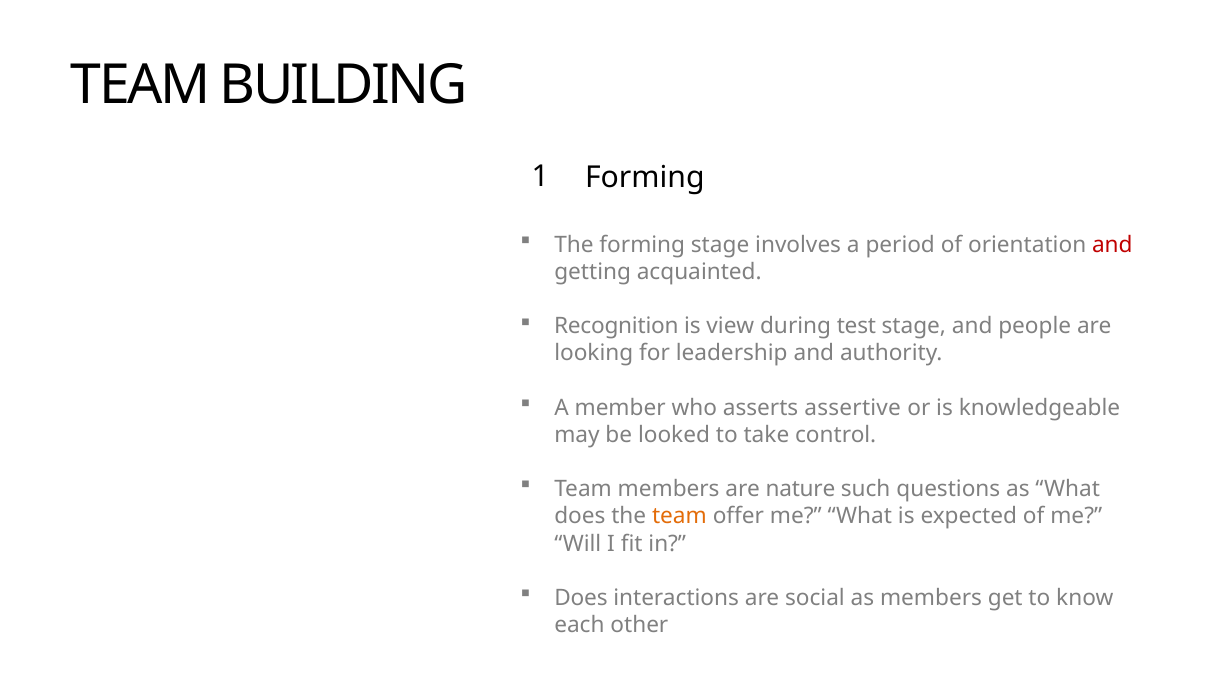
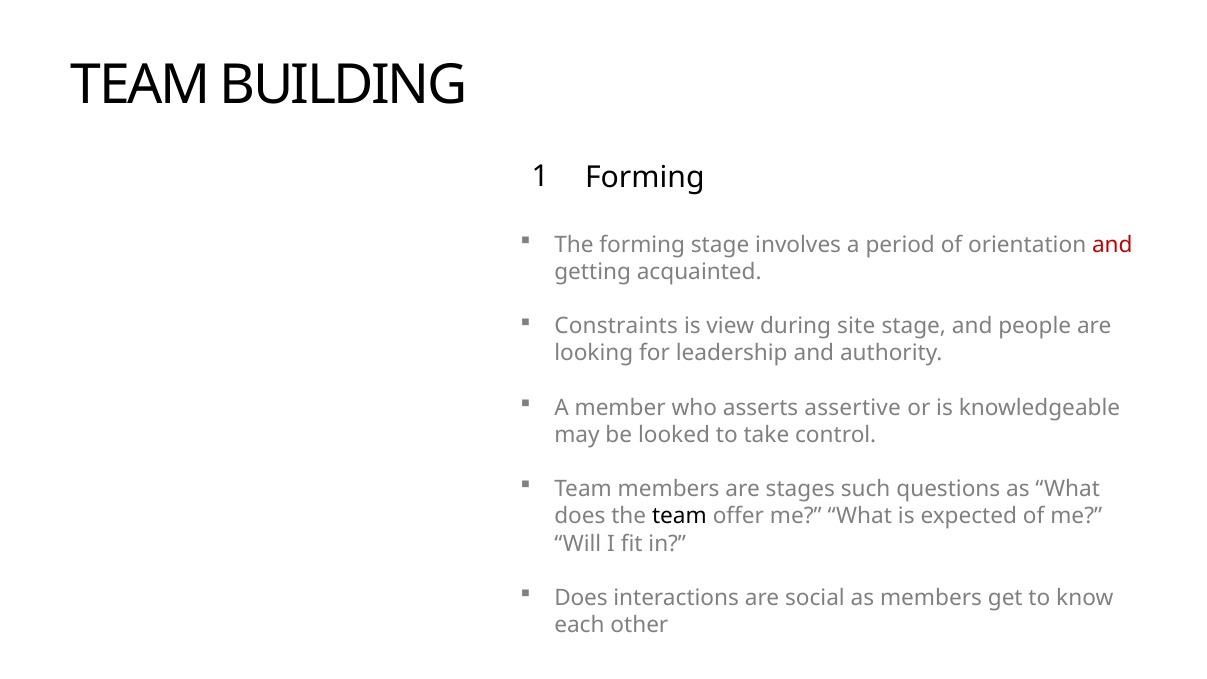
Recognition: Recognition -> Constraints
test: test -> site
nature: nature -> stages
team at (679, 516) colour: orange -> black
